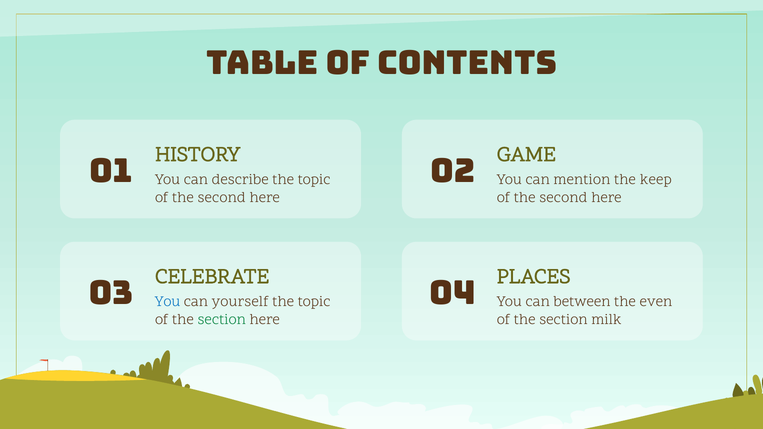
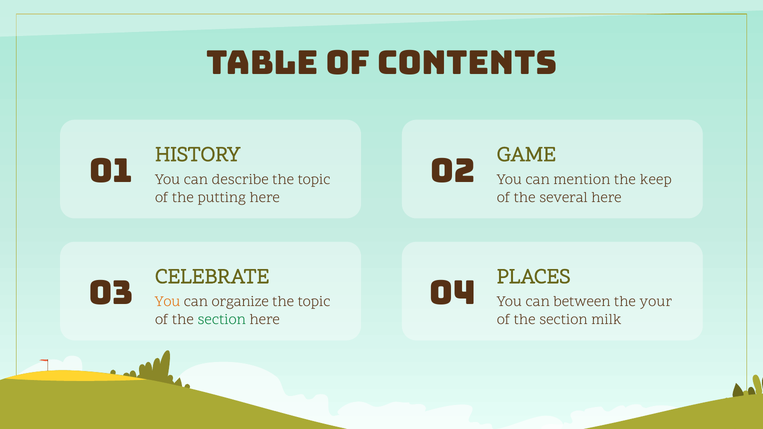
second at (222, 197): second -> putting
second at (563, 197): second -> several
You at (168, 302) colour: blue -> orange
yourself: yourself -> organize
even: even -> your
